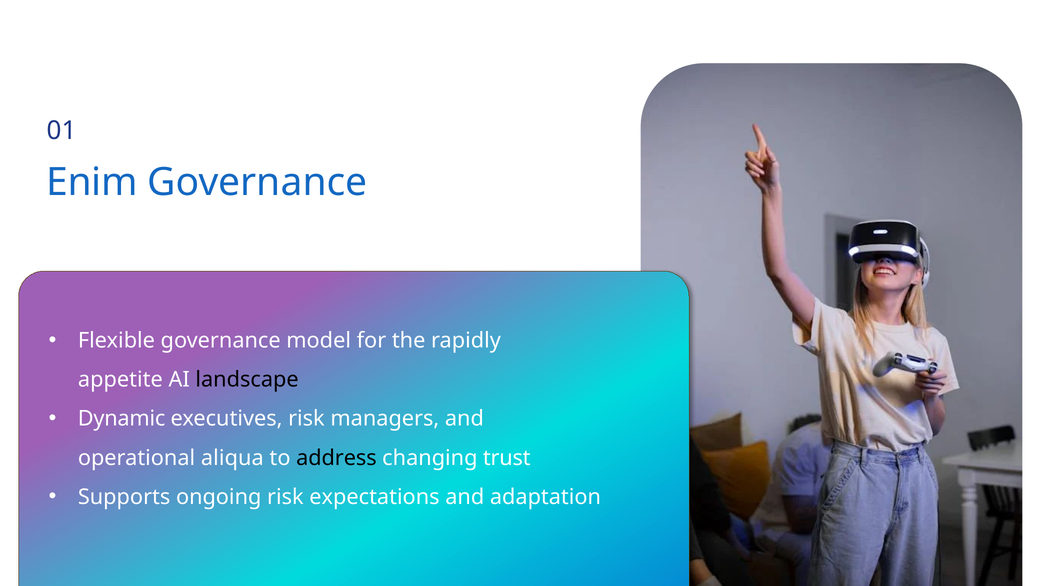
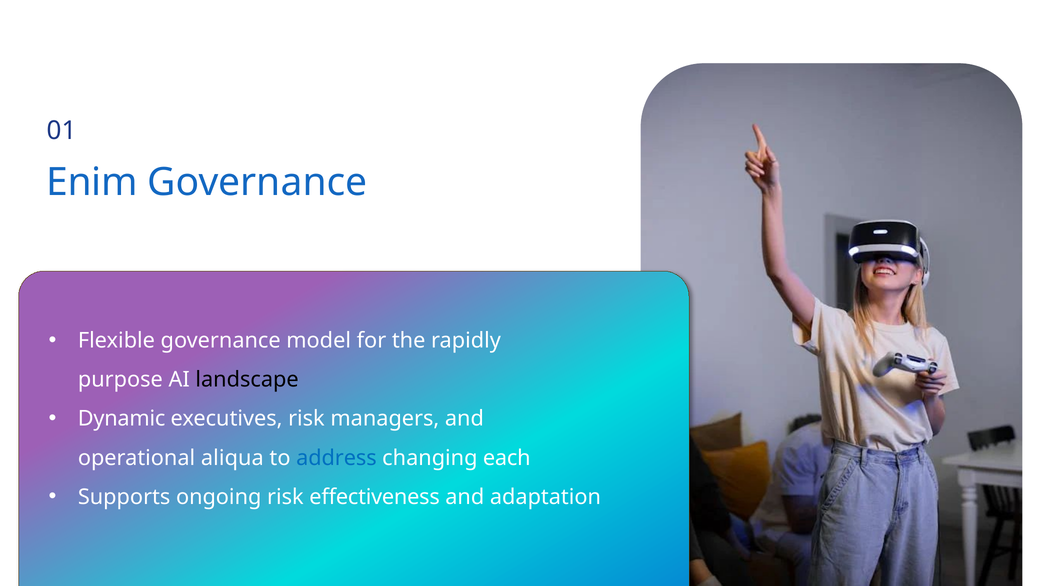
appetite: appetite -> purpose
address colour: black -> blue
trust: trust -> each
expectations: expectations -> effectiveness
